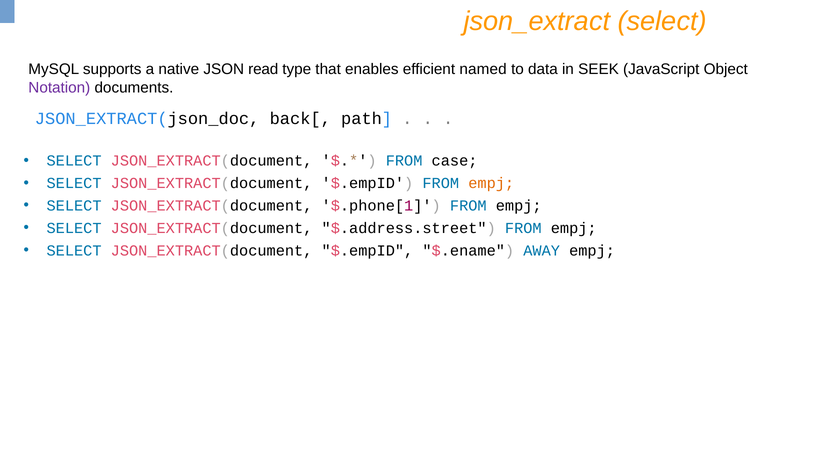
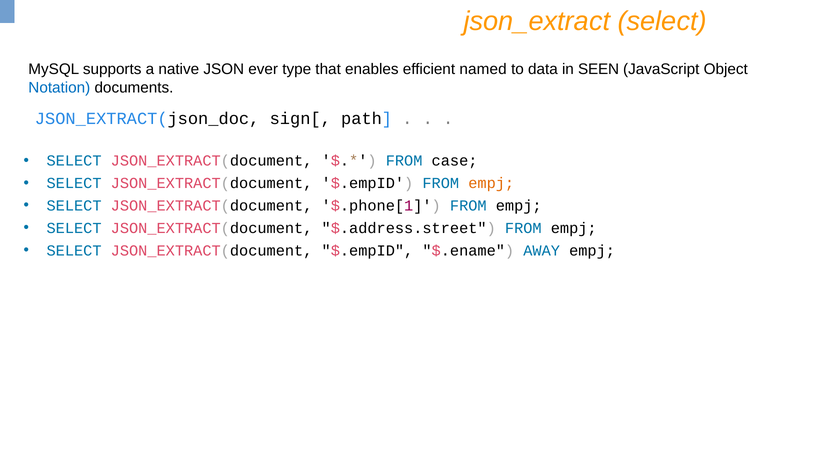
read: read -> ever
SEEK: SEEK -> SEEN
Notation colour: purple -> blue
back[: back[ -> sign[
